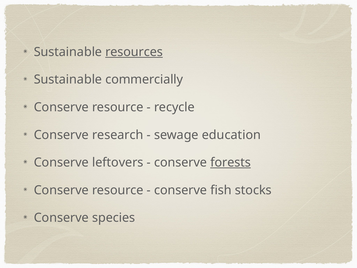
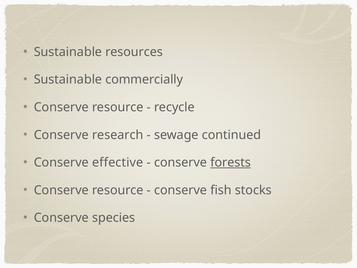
resources underline: present -> none
education: education -> continued
leftovers: leftovers -> effective
